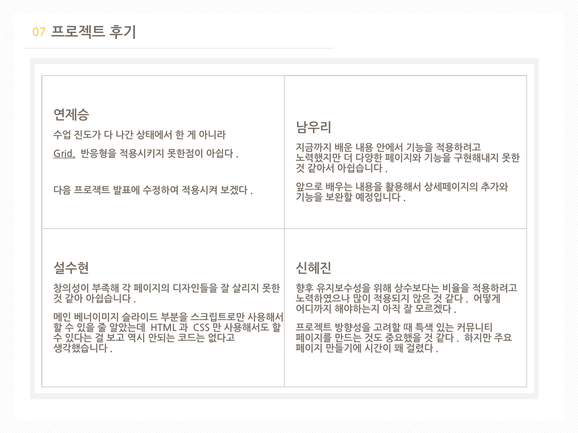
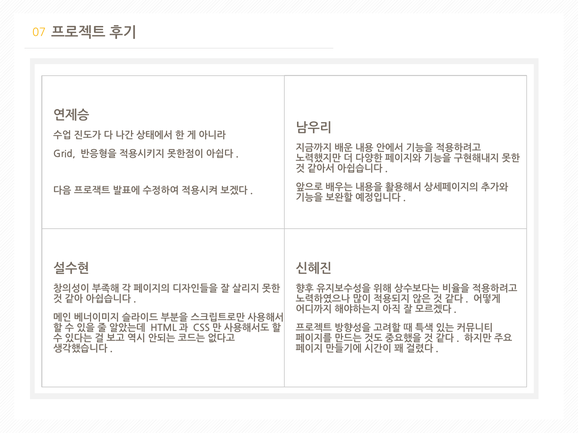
Grid underline: present -> none
